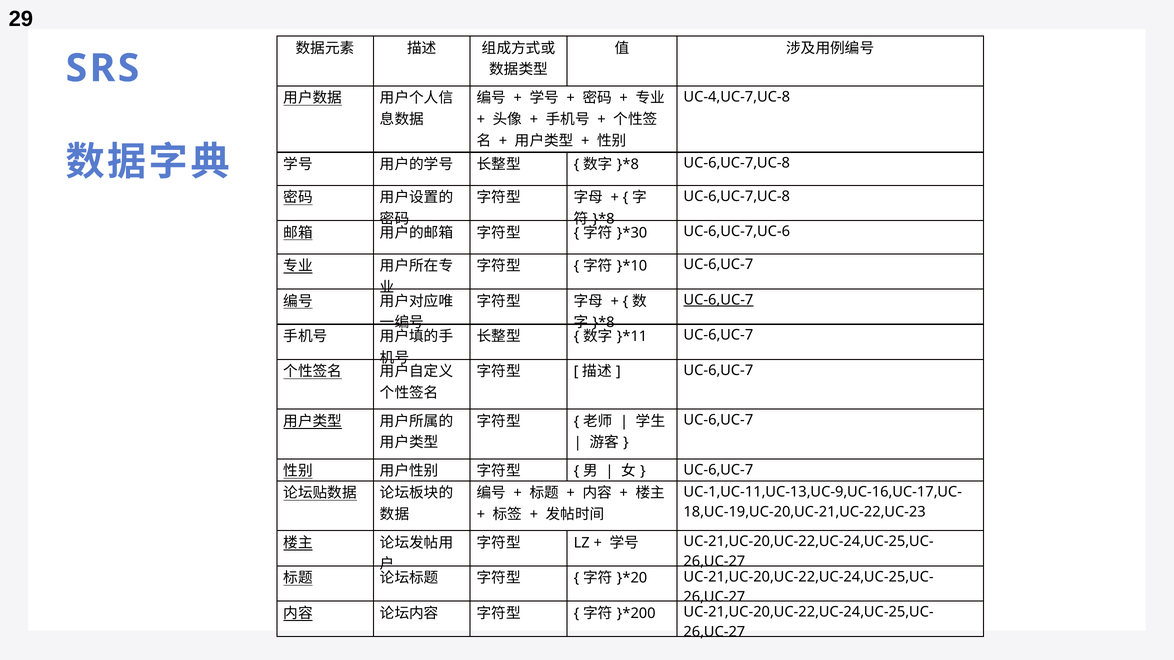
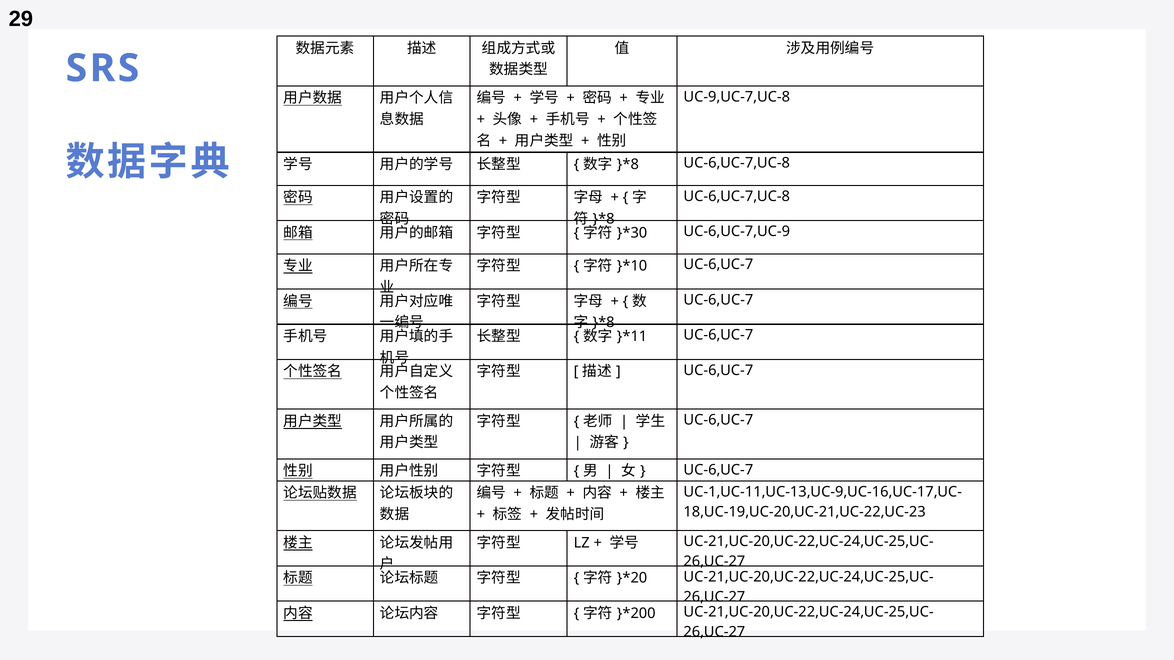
UC-4,UC-7,UC-8: UC-4,UC-7,UC-8 -> UC-9,UC-7,UC-8
UC-6,UC-7,UC-6: UC-6,UC-7,UC-6 -> UC-6,UC-7,UC-9
UC-6,UC-7 at (718, 300) underline: present -> none
